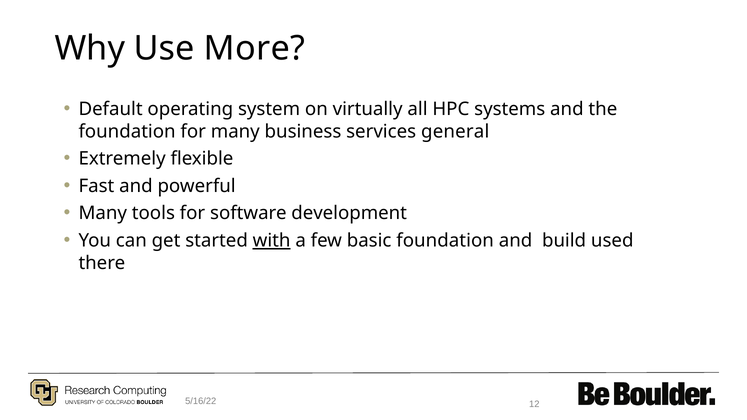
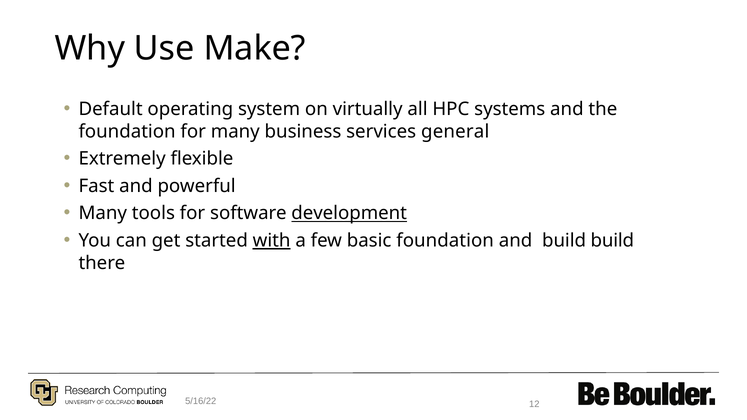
More: More -> Make
development underline: none -> present
build used: used -> build
